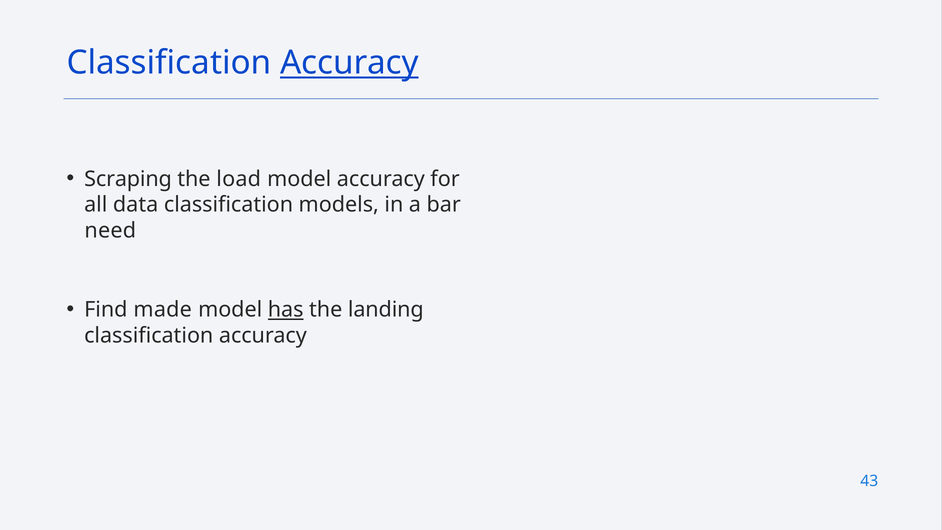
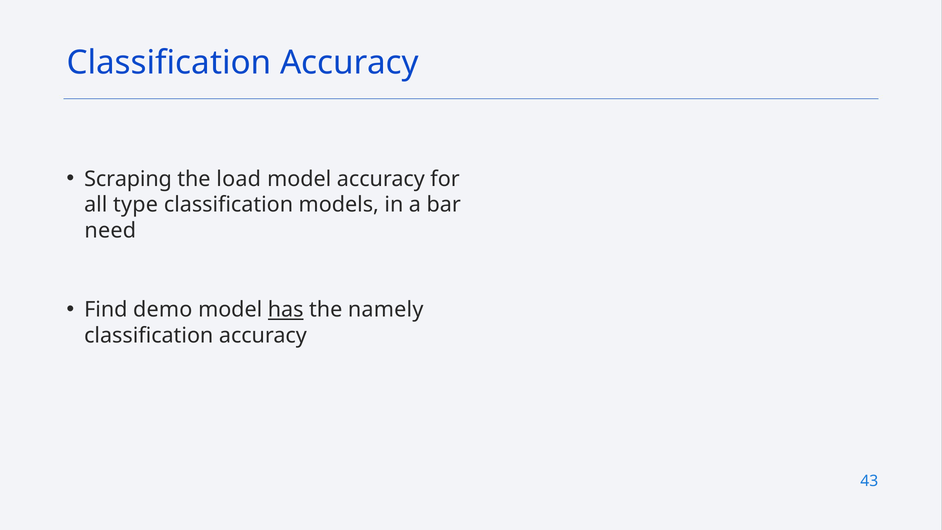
Accuracy at (349, 63) underline: present -> none
data: data -> type
made: made -> demo
landing: landing -> namely
